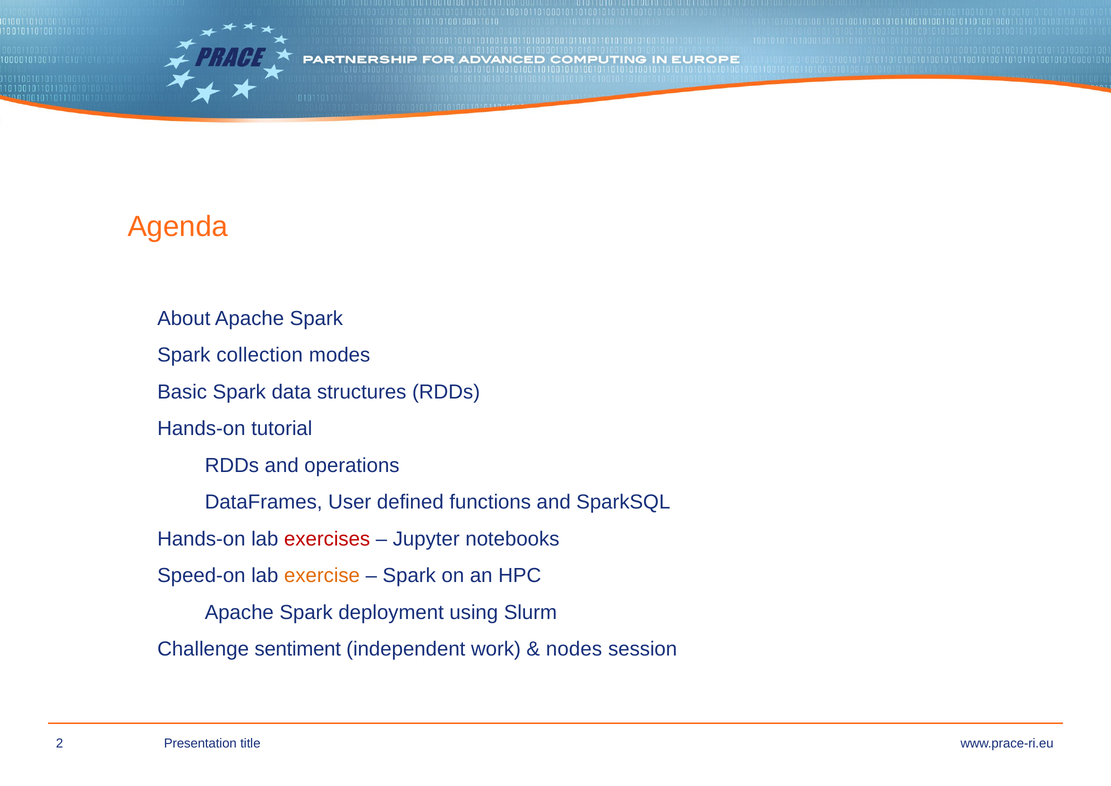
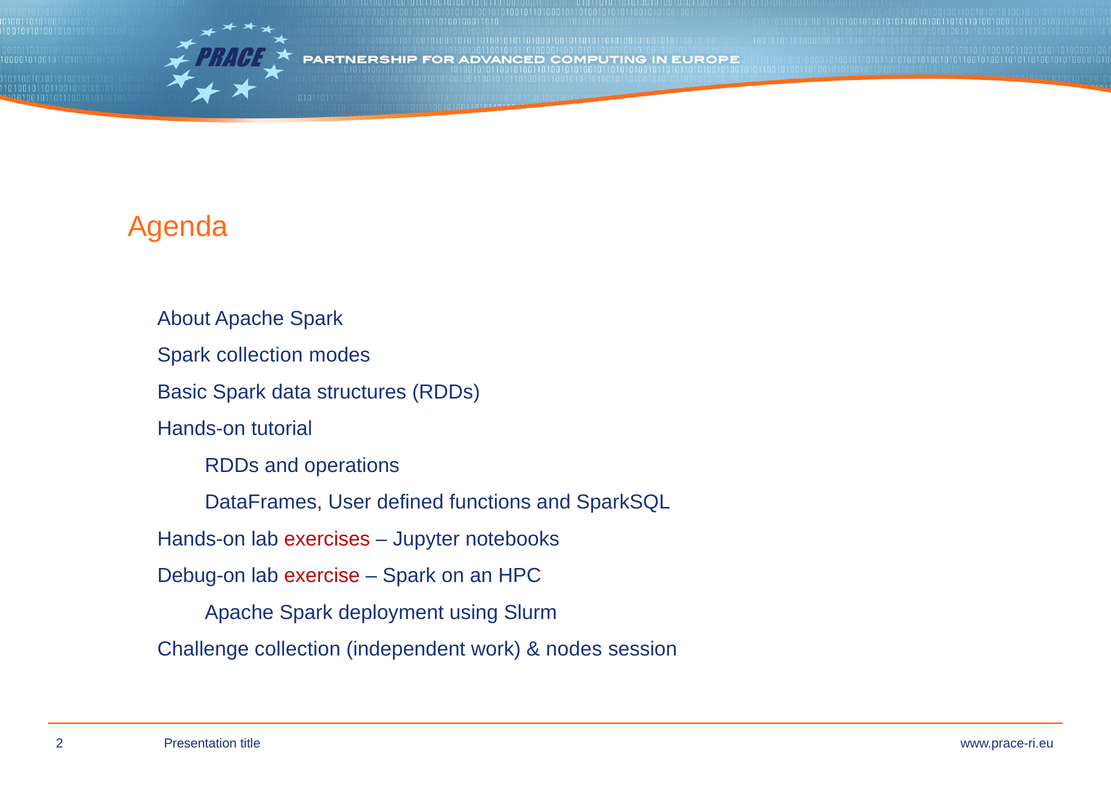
Speed-on: Speed-on -> Debug-on
exercise colour: orange -> red
Challenge sentiment: sentiment -> collection
